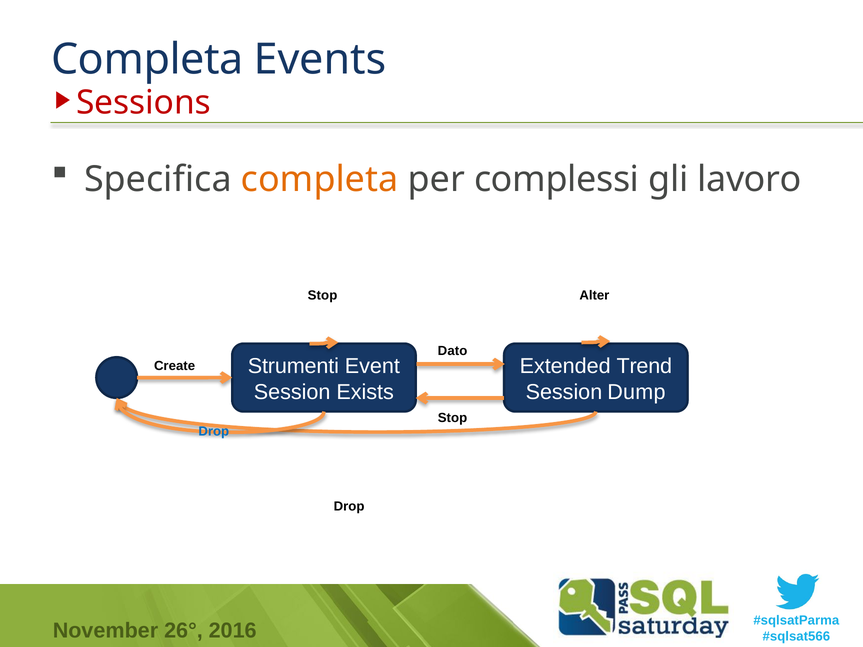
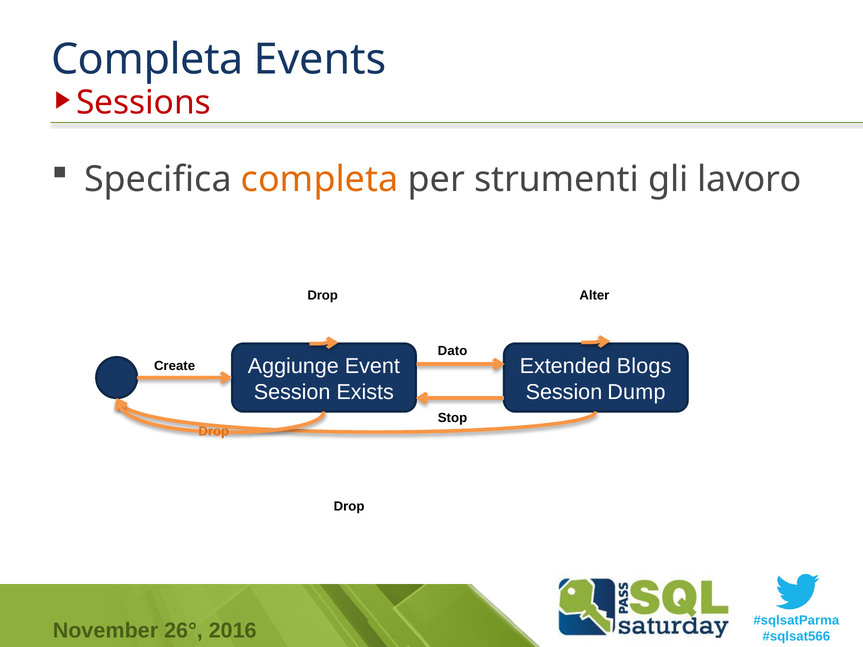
complessi: complessi -> strumenti
Stop at (323, 296): Stop -> Drop
Strumenti: Strumenti -> Aggiunge
Trend: Trend -> Blogs
Drop at (214, 432) colour: blue -> orange
